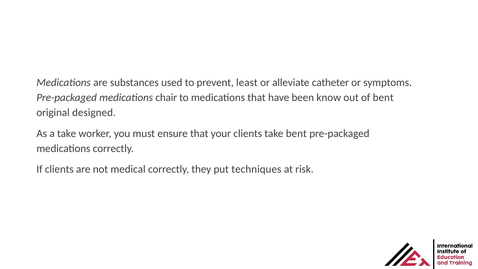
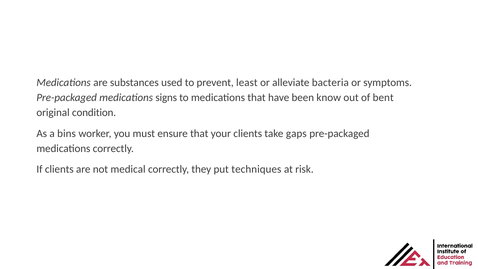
catheter: catheter -> bacteria
chair: chair -> signs
designed: designed -> condition
a take: take -> bins
take bent: bent -> gaps
